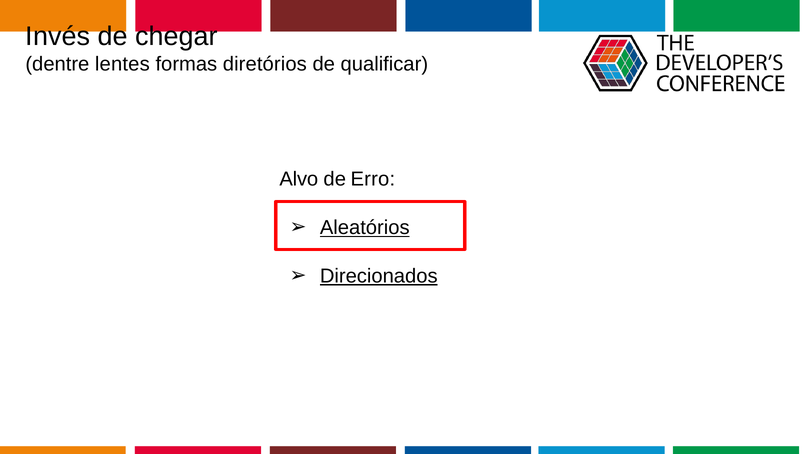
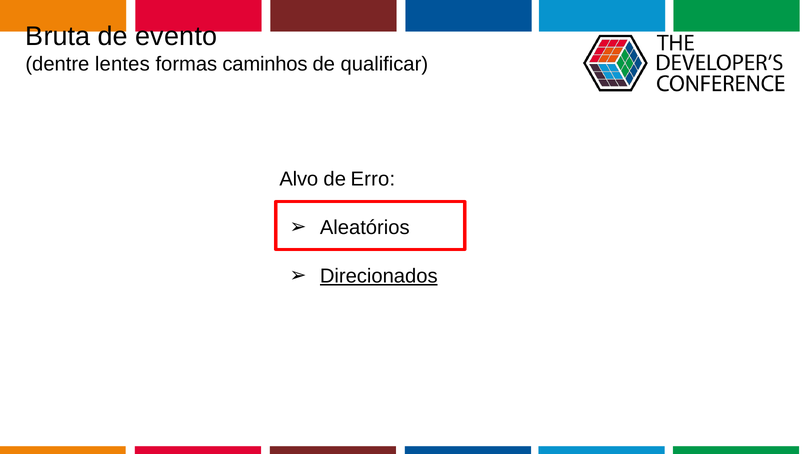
Invés: Invés -> Bruta
chegar: chegar -> evento
diretórios: diretórios -> caminhos
Aleatórios underline: present -> none
